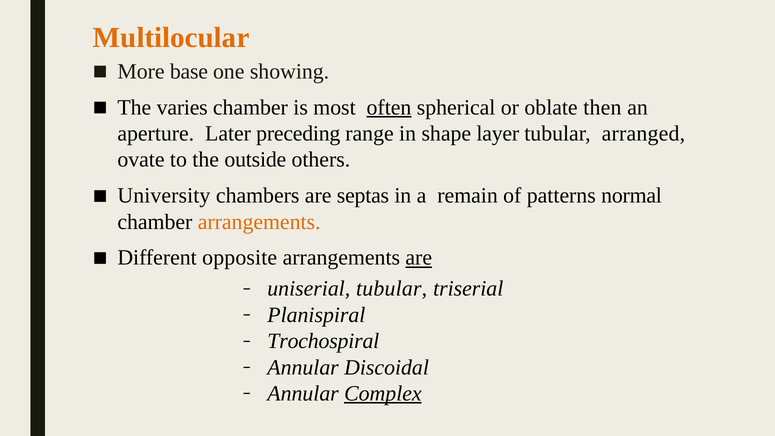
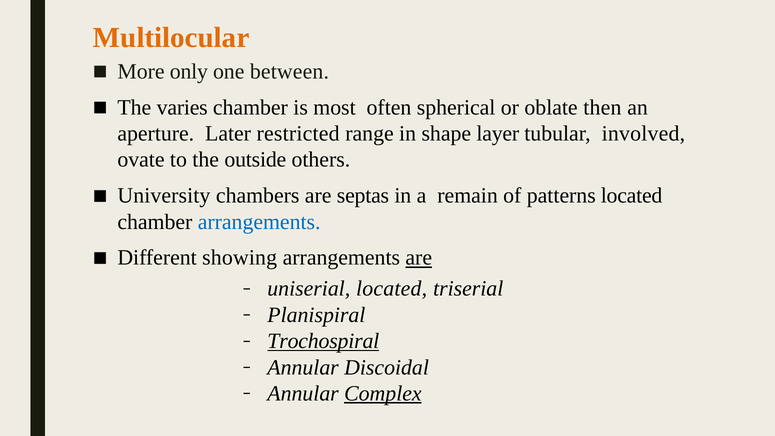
base: base -> only
showing: showing -> between
often underline: present -> none
preceding: preceding -> restricted
arranged: arranged -> involved
patterns normal: normal -> located
arrangements at (259, 222) colour: orange -> blue
opposite: opposite -> showing
uniserial tubular: tubular -> located
Trochospiral underline: none -> present
